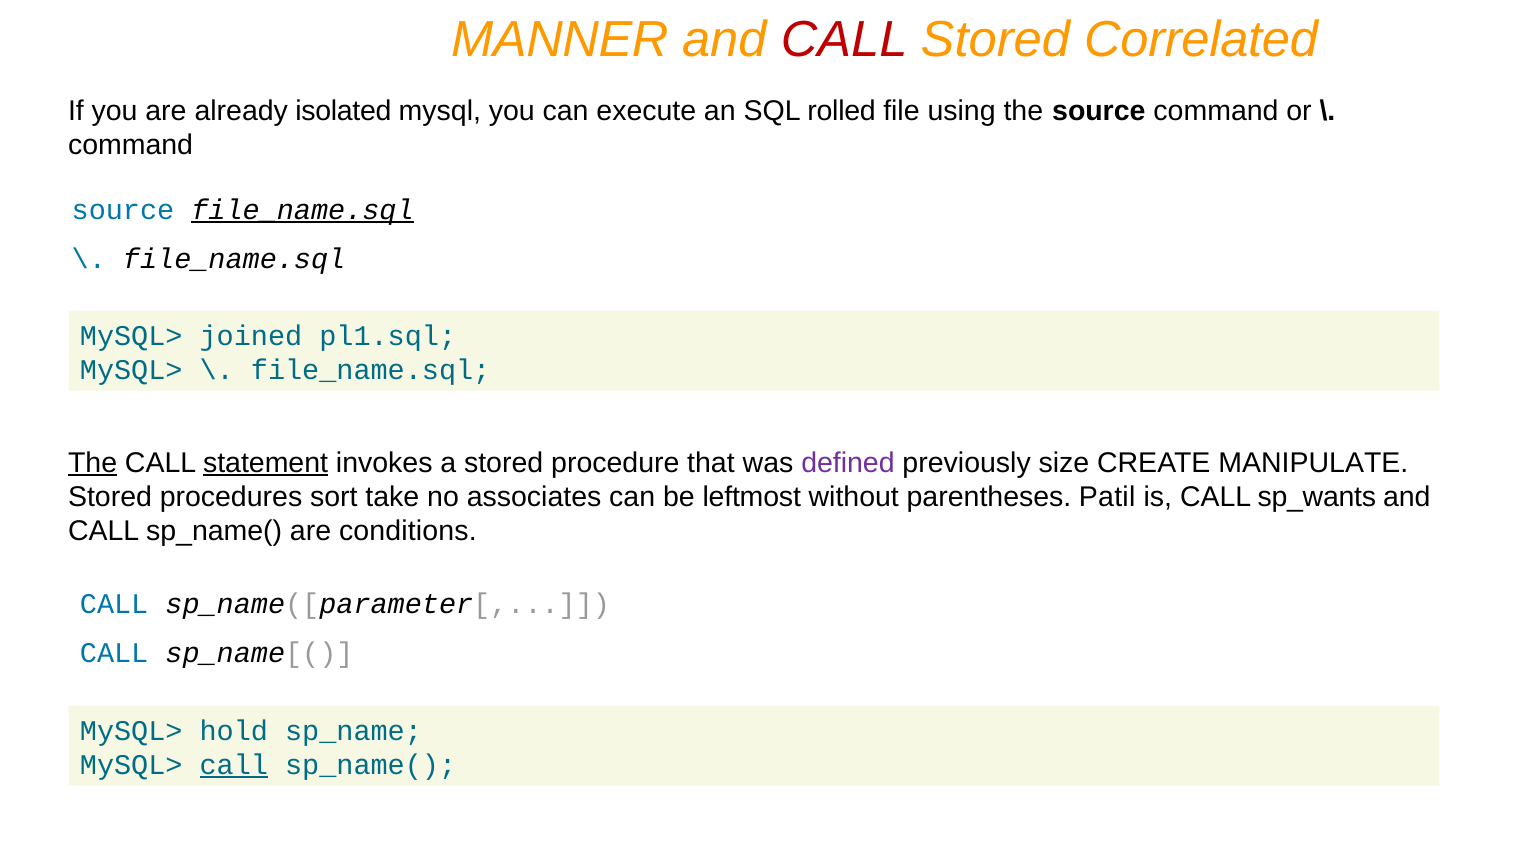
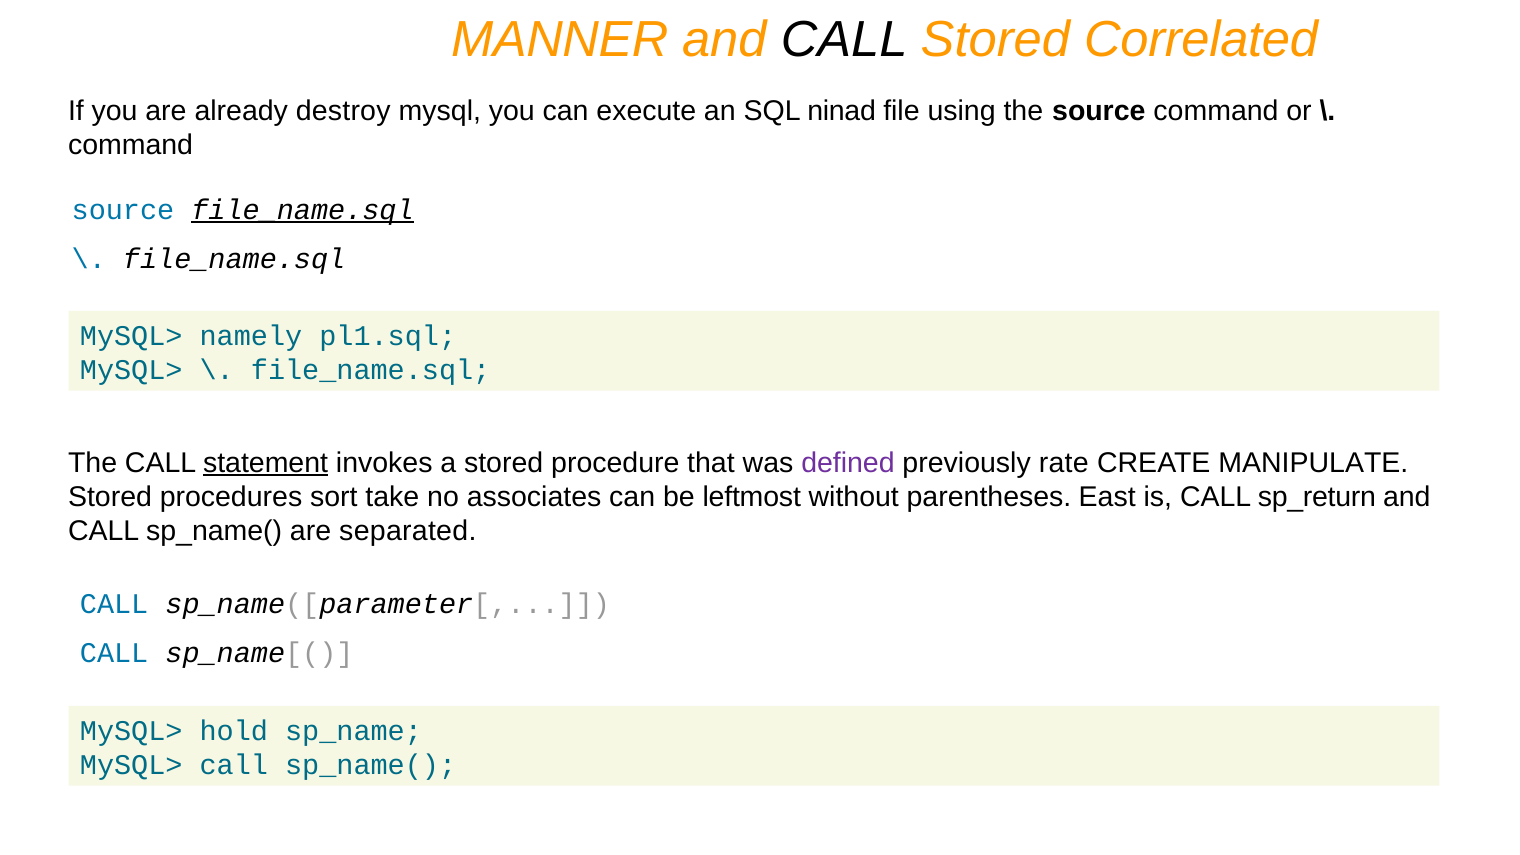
CALL at (844, 40) colour: red -> black
isolated: isolated -> destroy
rolled: rolled -> ninad
joined: joined -> namely
The at (93, 463) underline: present -> none
size: size -> rate
Patil: Patil -> East
sp_wants: sp_wants -> sp_return
conditions: conditions -> separated
call at (234, 765) underline: present -> none
